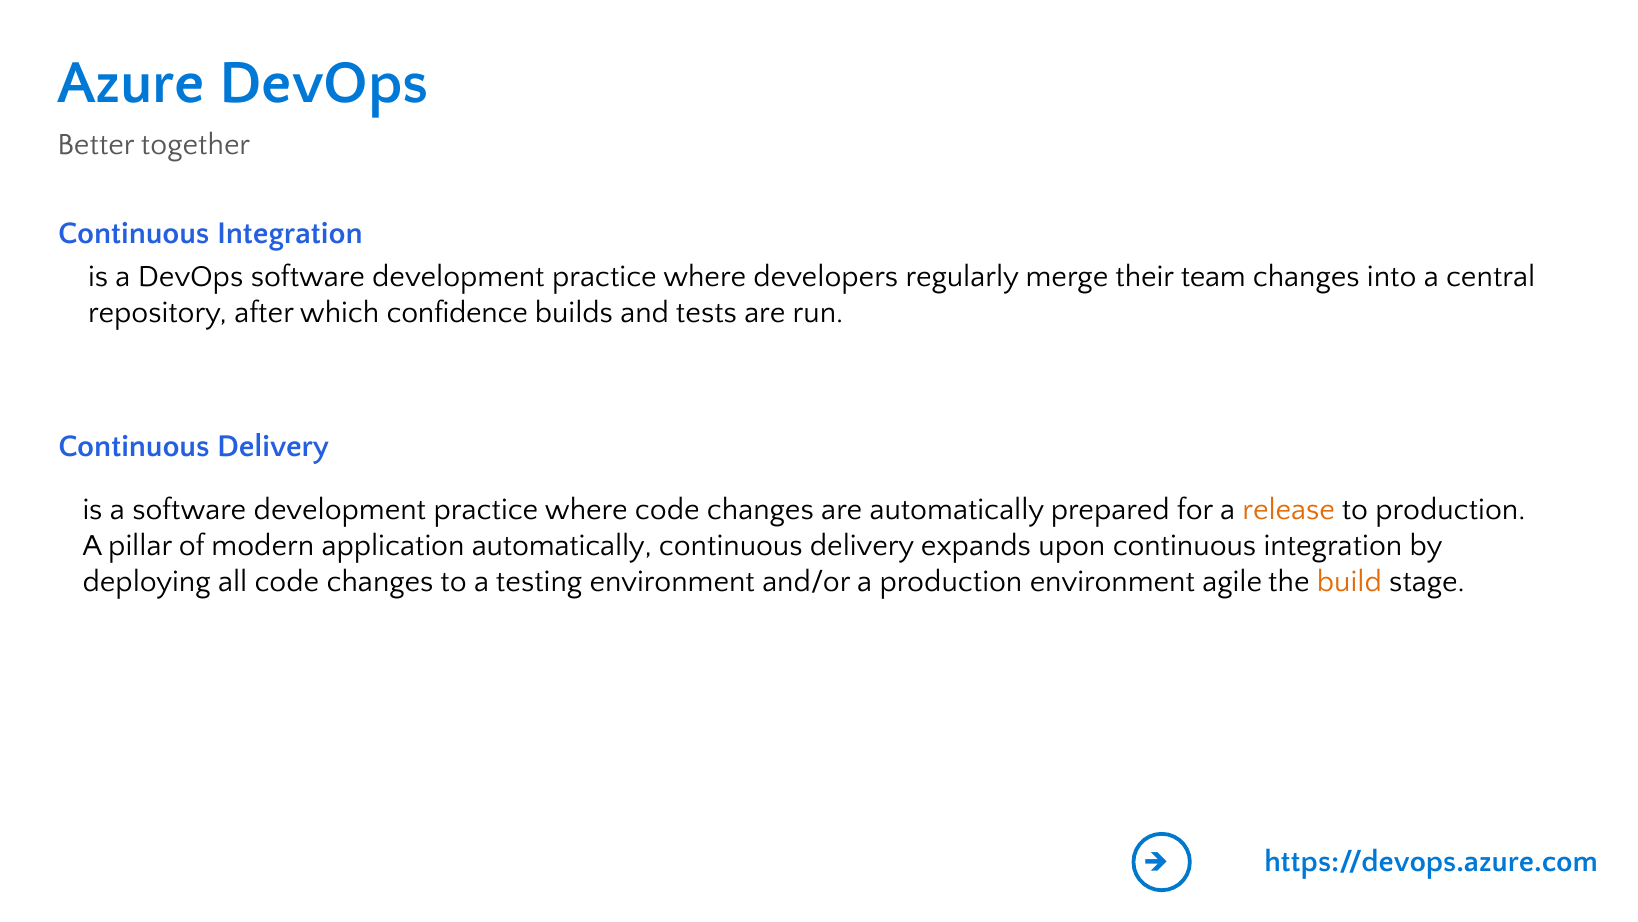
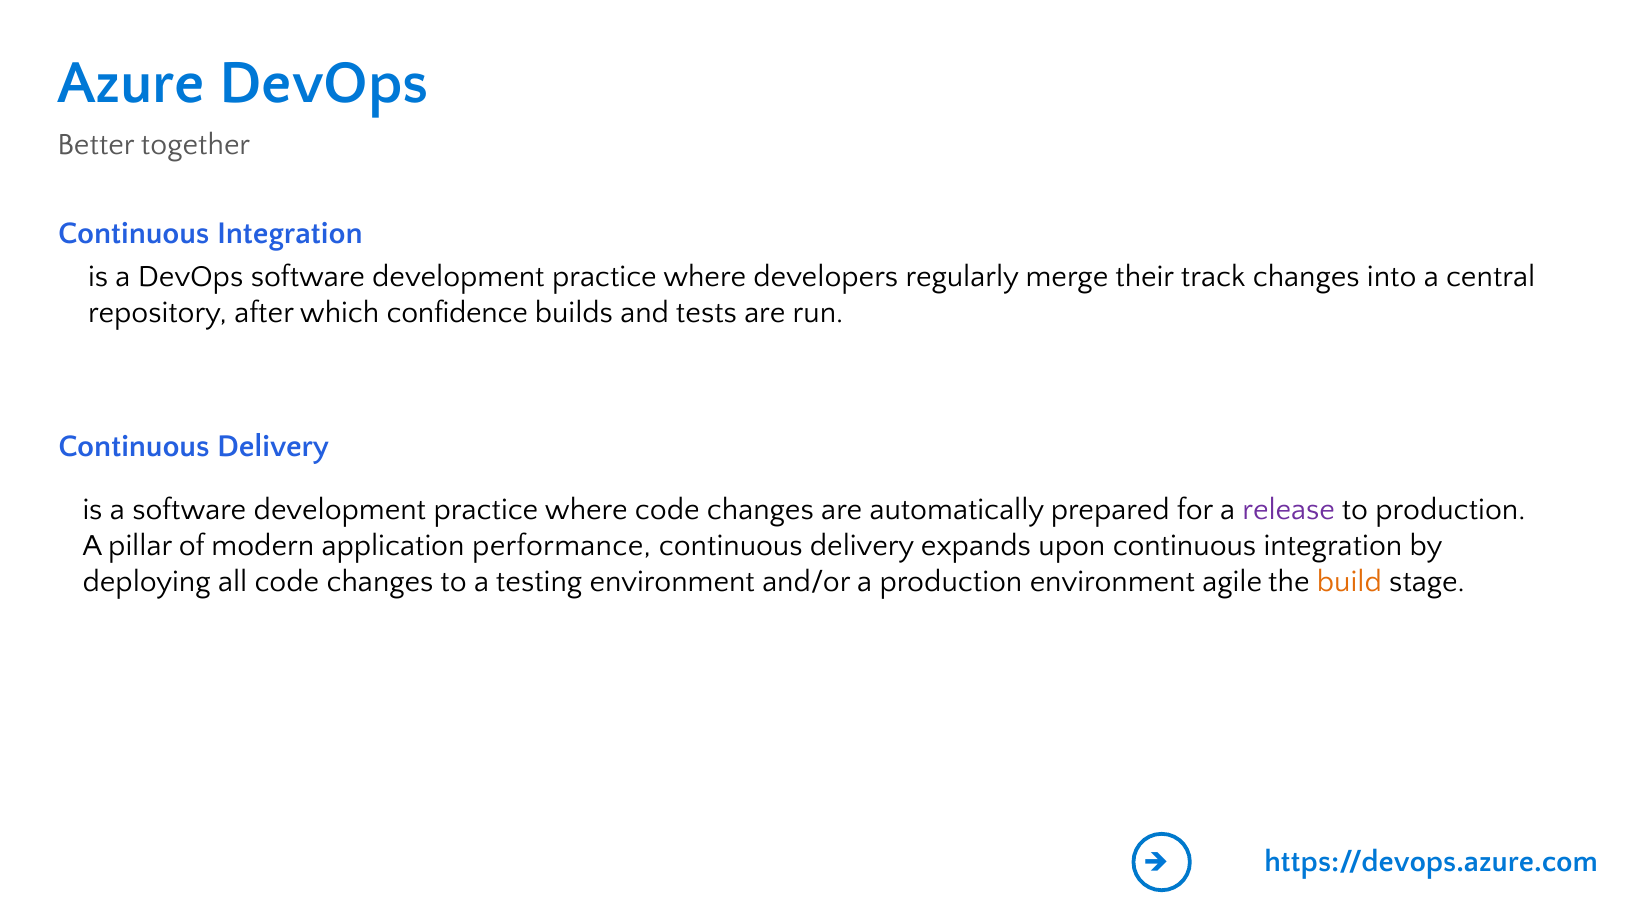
team: team -> track
release colour: orange -> purple
application automatically: automatically -> performance
